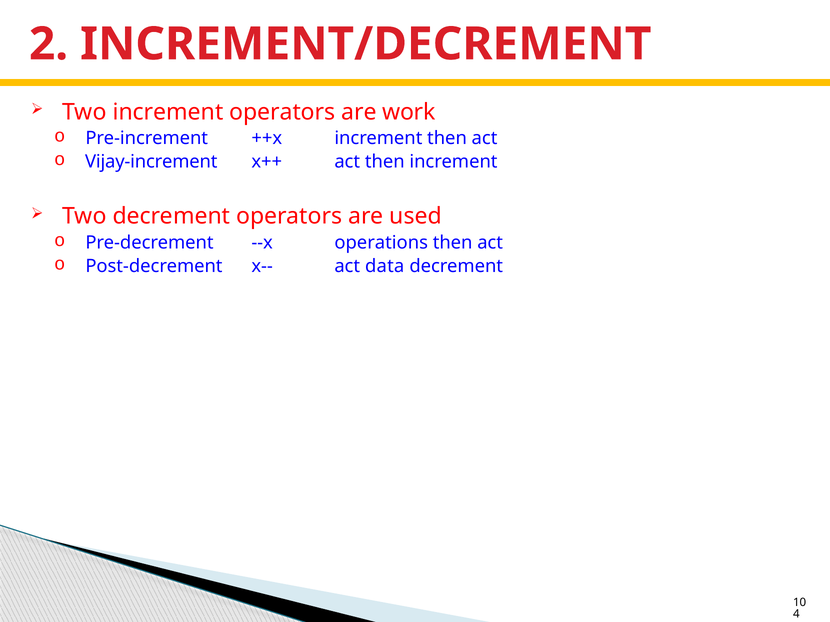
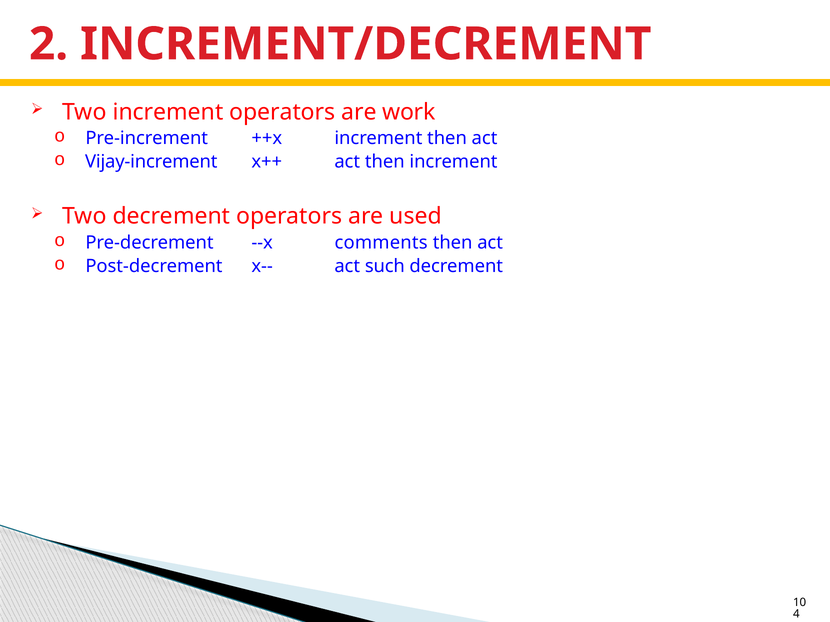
operations: operations -> comments
data: data -> such
